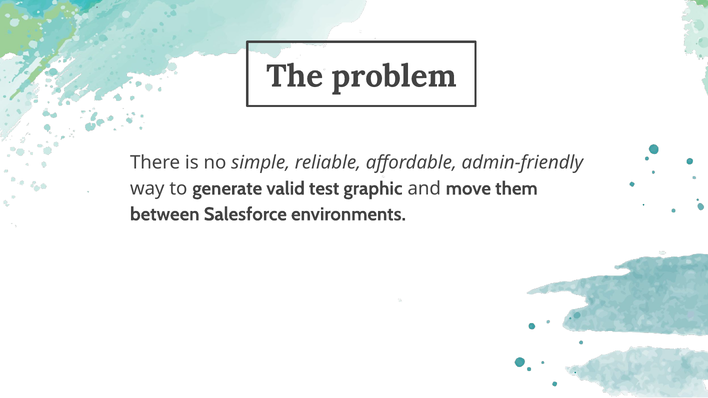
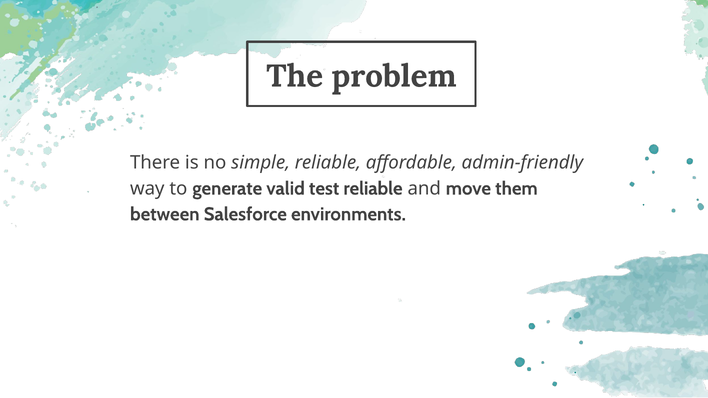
test graphic: graphic -> reliable
